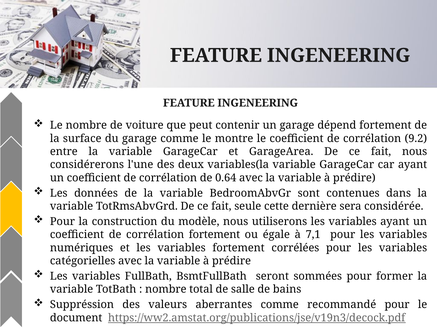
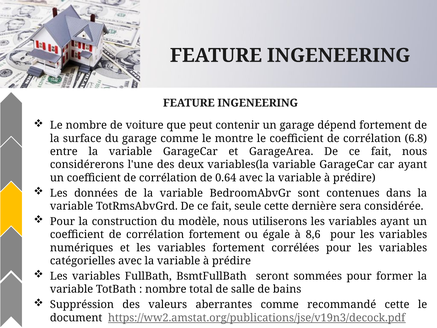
9.2: 9.2 -> 6.8
7,1: 7,1 -> 8,6
recommandé pour: pour -> cette
